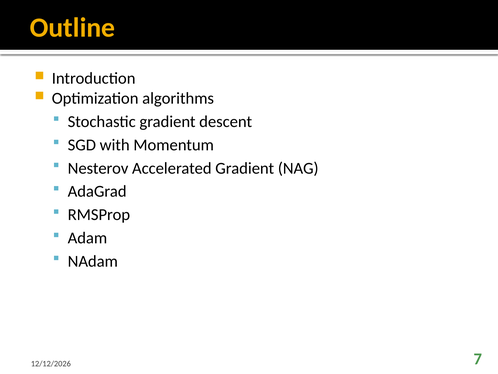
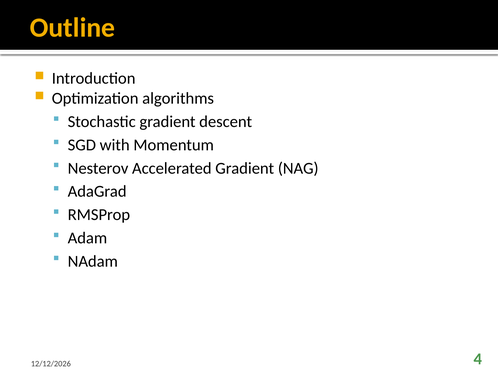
7: 7 -> 4
